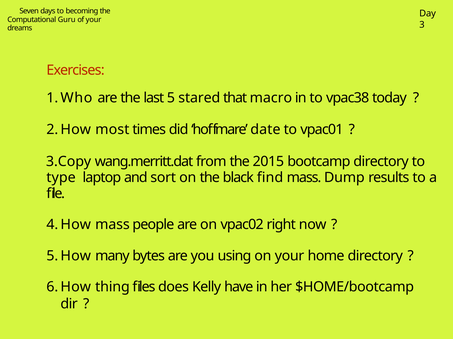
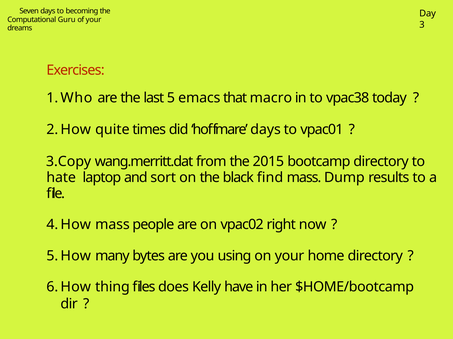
stared: stared -> emacs
most: most -> quite
hoffmare date: date -> days
type: type -> hate
